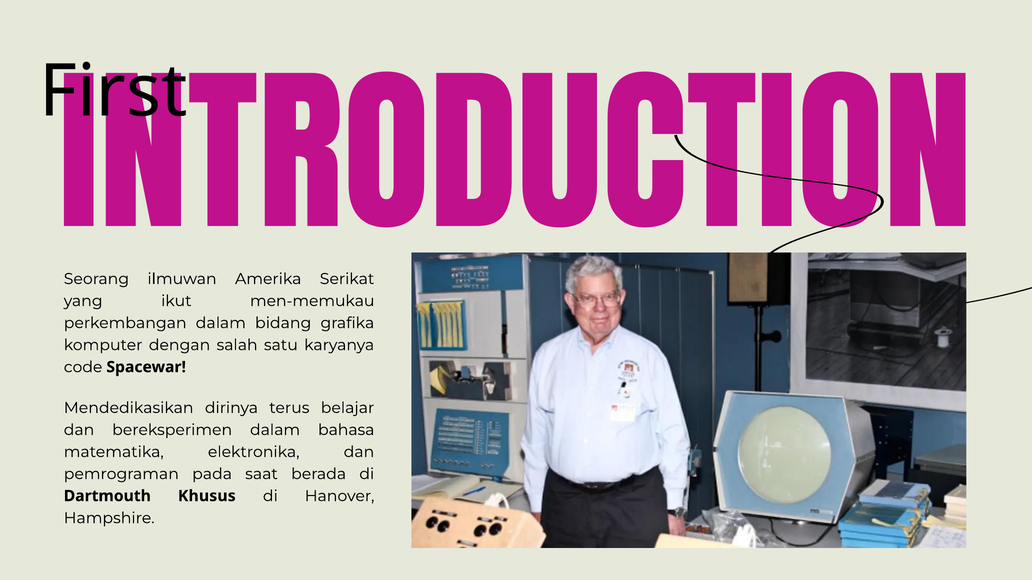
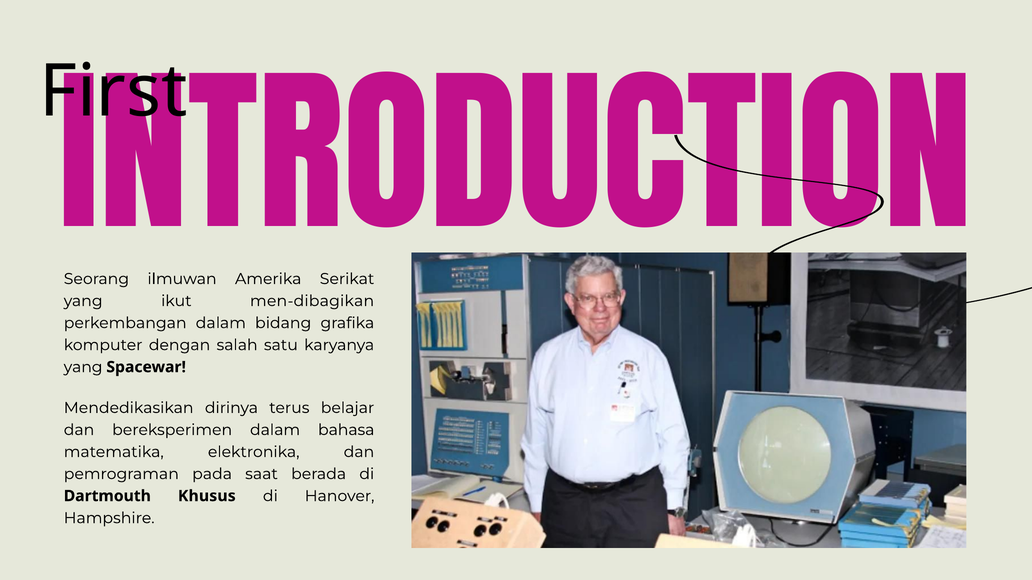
men-memukau: men-memukau -> men-dibagikan
code at (83, 367): code -> yang
